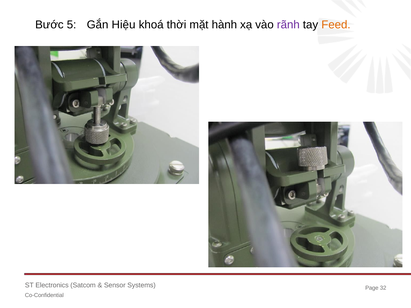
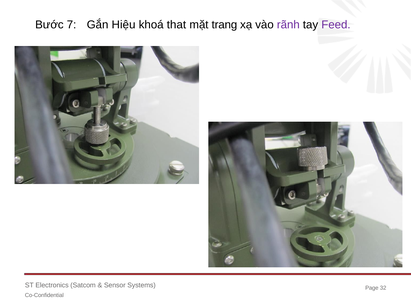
5: 5 -> 7
thời: thời -> that
hành: hành -> trang
Feed colour: orange -> purple
